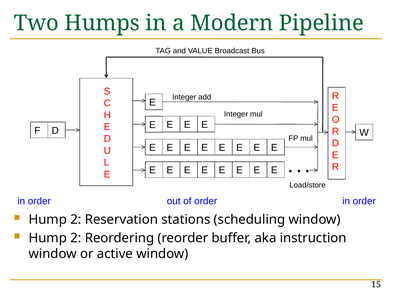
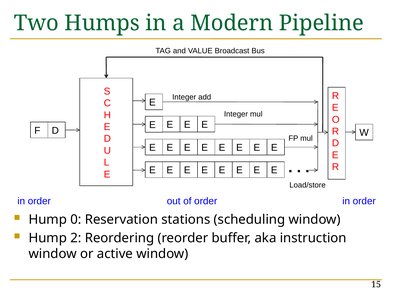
2 at (76, 220): 2 -> 0
